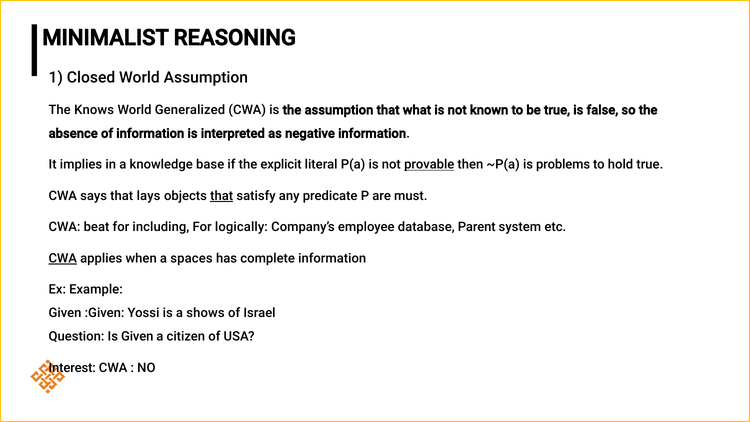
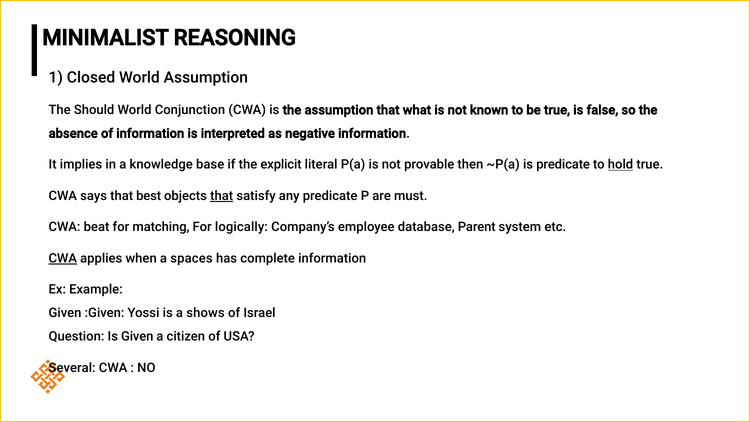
Knows: Knows -> Should
Generalized: Generalized -> Conjunction
provable underline: present -> none
is problems: problems -> predicate
hold underline: none -> present
lays: lays -> best
including: including -> matching
Interest: Interest -> Several
